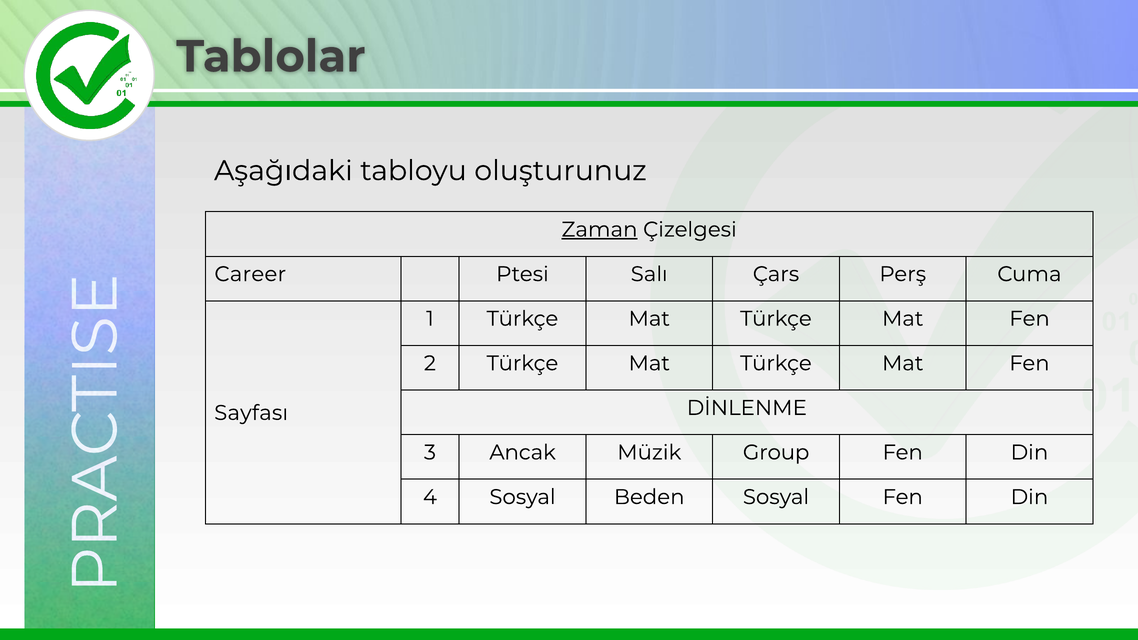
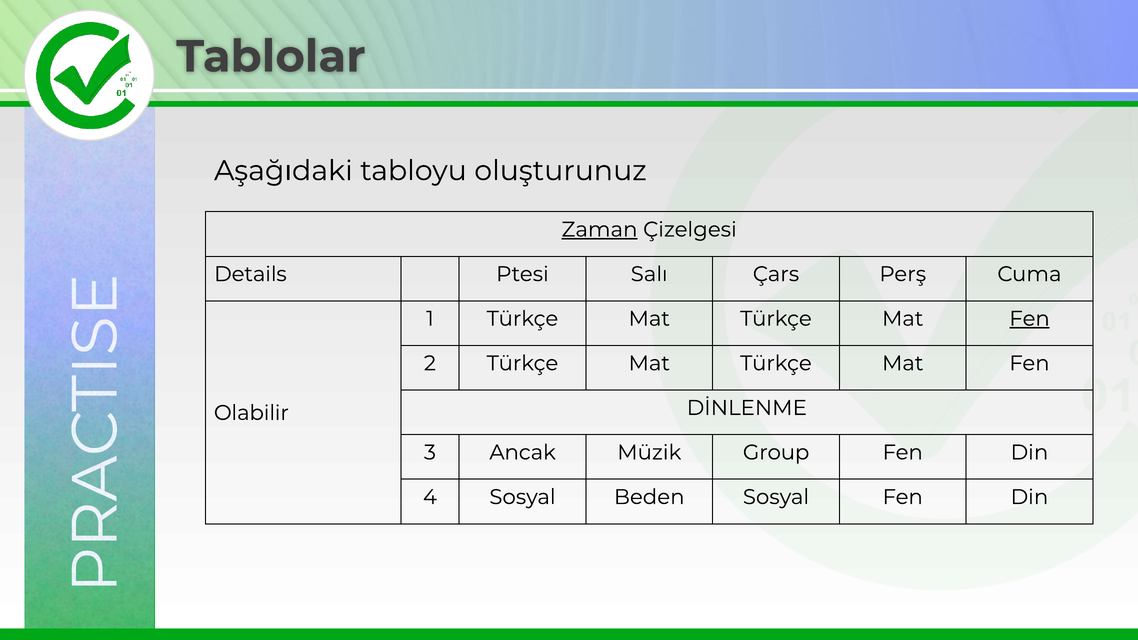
Career: Career -> Details
Fen at (1030, 319) underline: none -> present
Sayfası: Sayfası -> Olabilir
